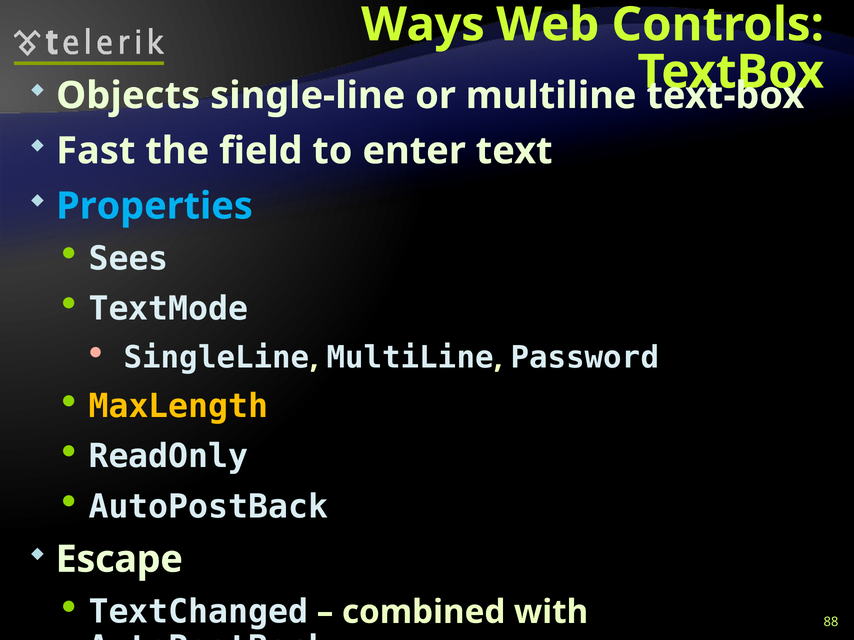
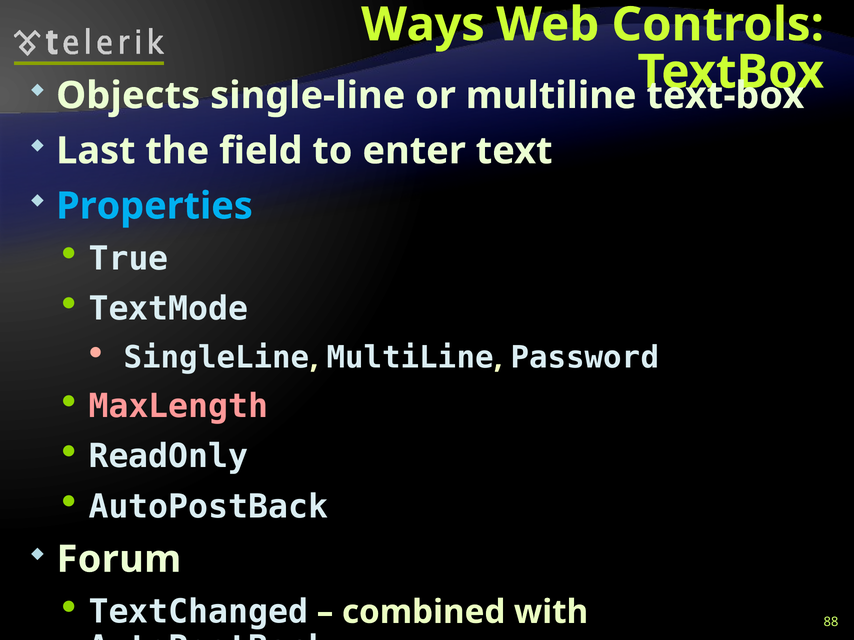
Fast: Fast -> Last
Sees: Sees -> True
MaxLength colour: yellow -> pink
Escape: Escape -> Forum
